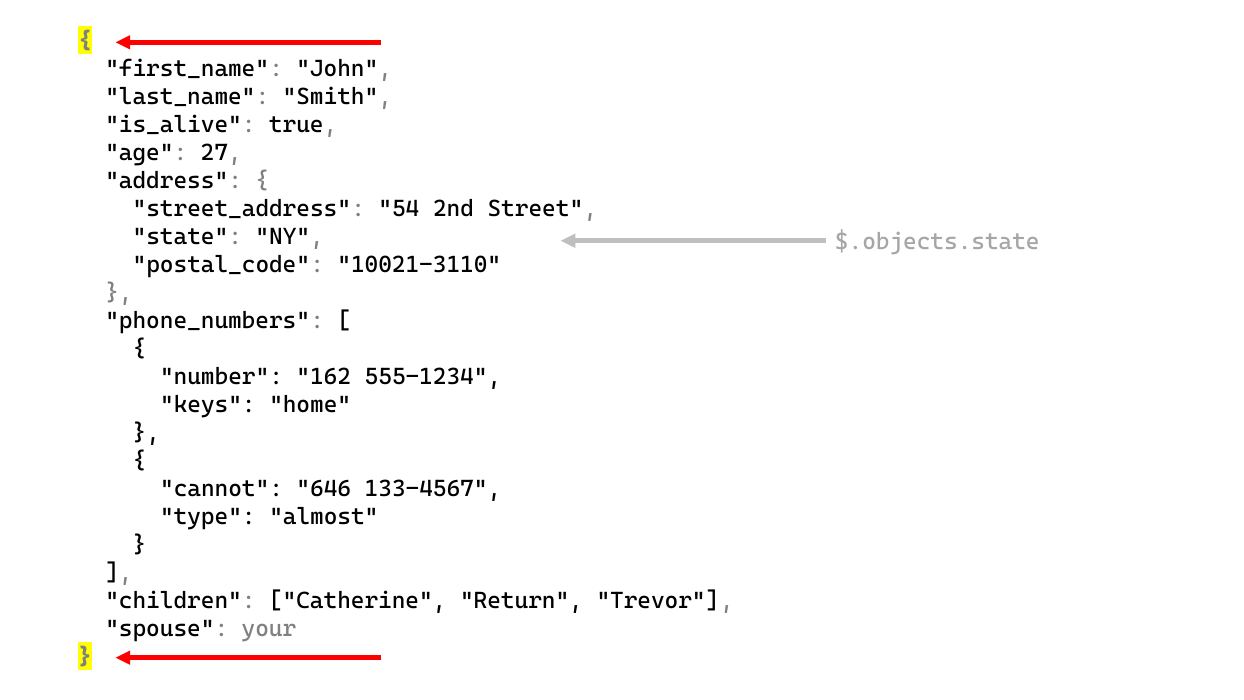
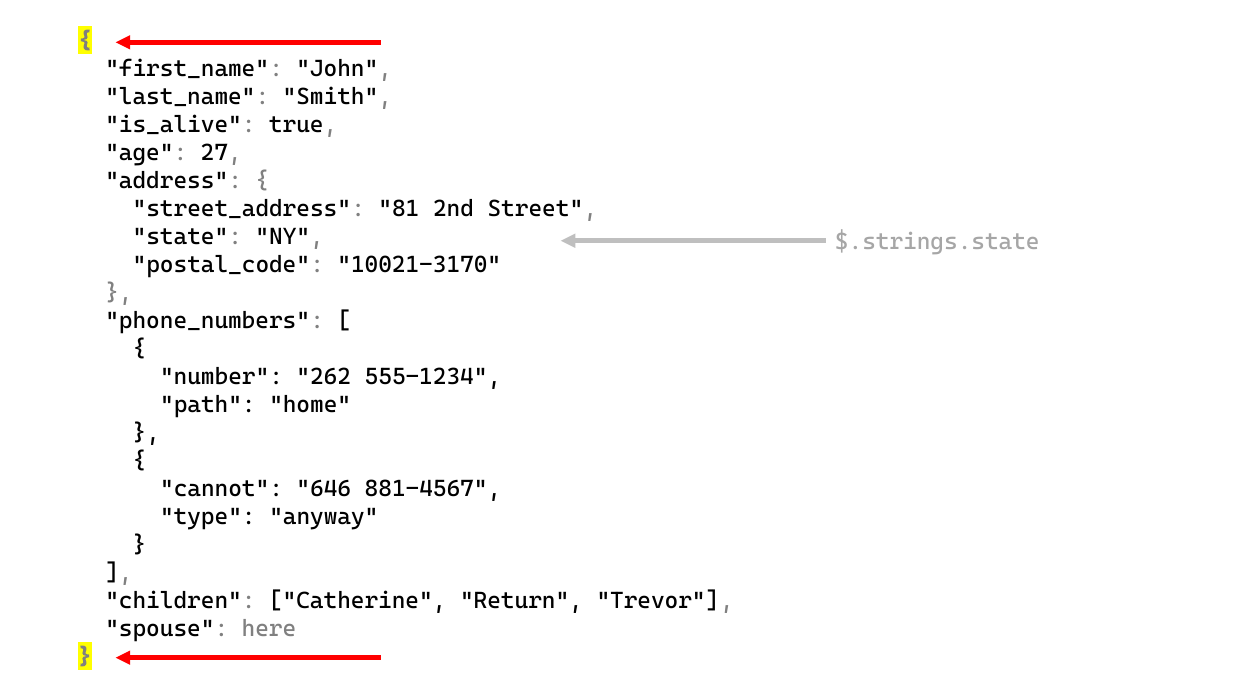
54: 54 -> 81
$.objects.state: $.objects.state -> $.strings.state
10021-3110: 10021-3110 -> 10021-3170
162: 162 -> 262
keys: keys -> path
133-4567: 133-4567 -> 881-4567
almost: almost -> anyway
your: your -> here
